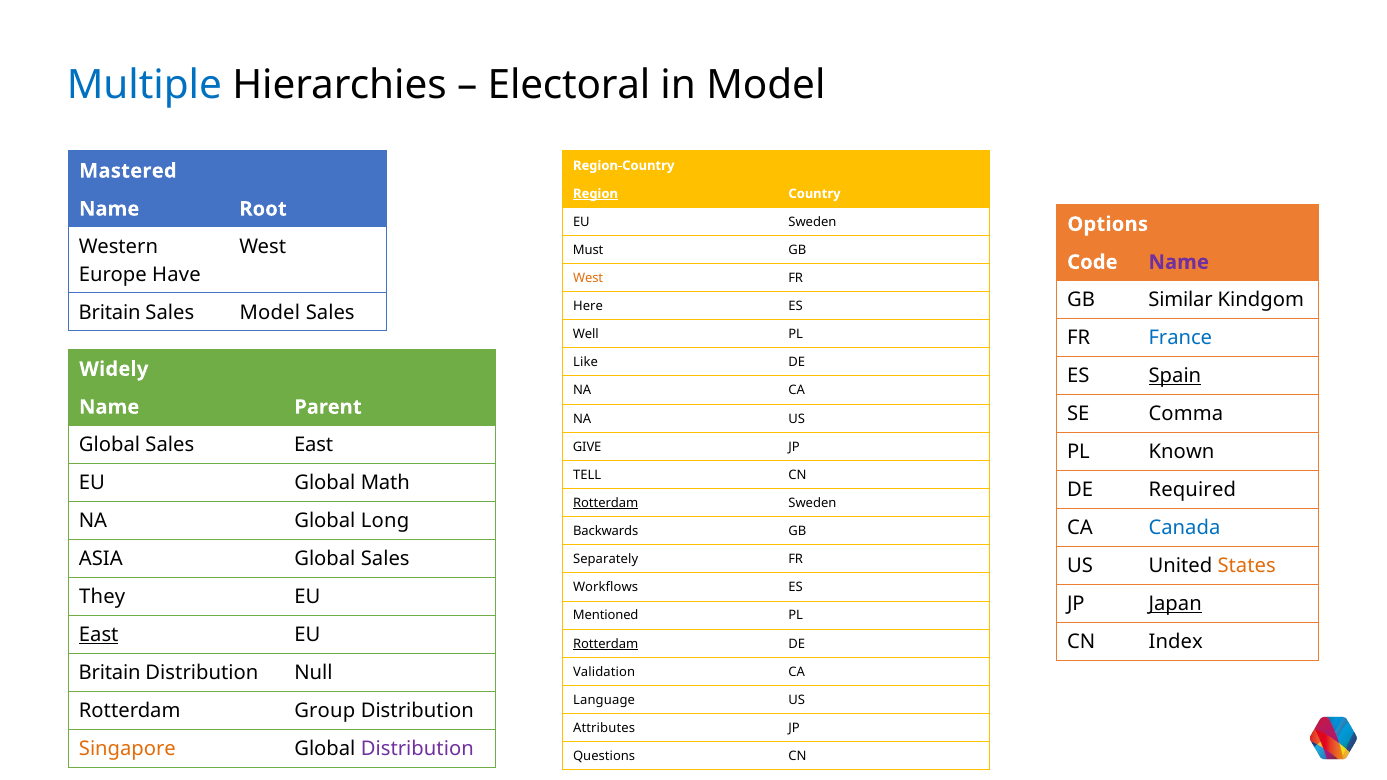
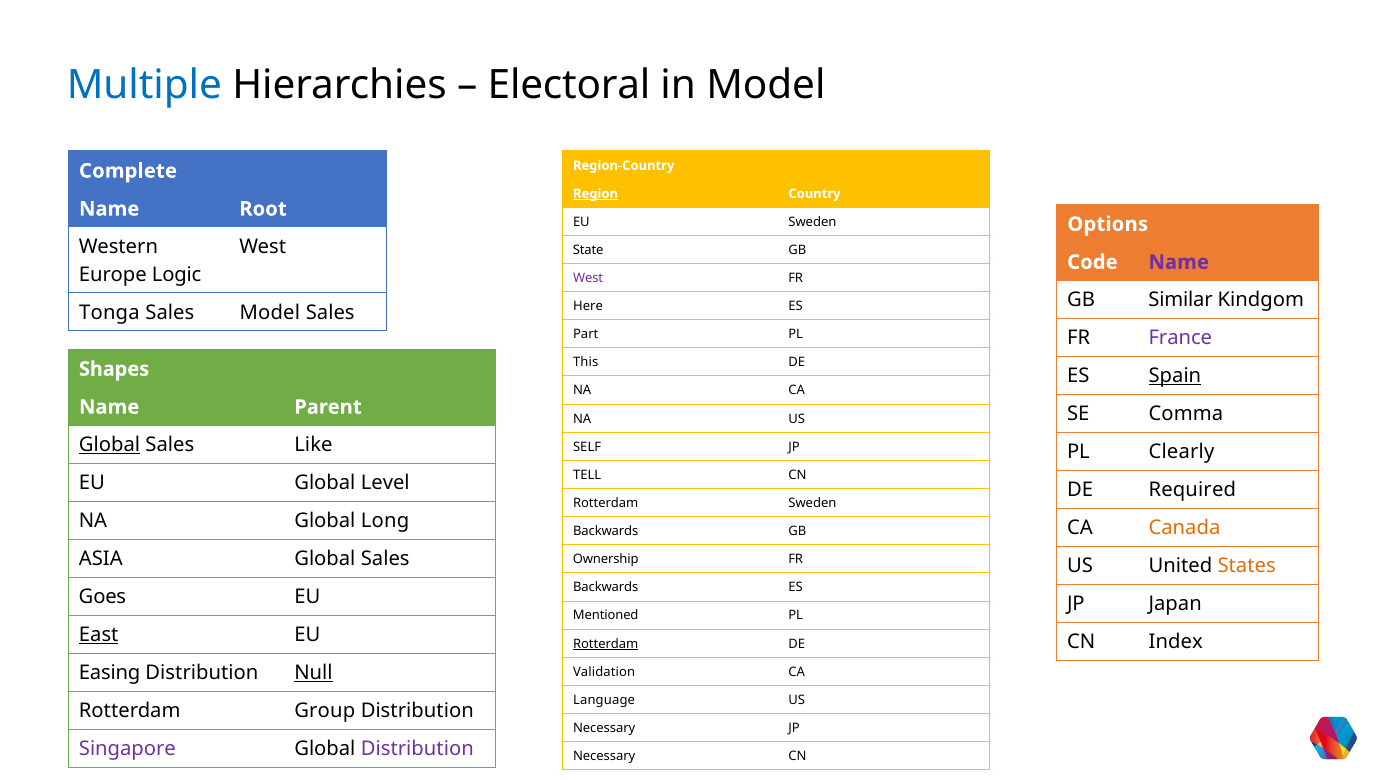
Mastered: Mastered -> Complete
Must: Must -> State
Have: Have -> Logic
West at (588, 278) colour: orange -> purple
Britain at (110, 313): Britain -> Tonga
Well: Well -> Part
France colour: blue -> purple
Like: Like -> This
Widely: Widely -> Shapes
Global at (110, 445) underline: none -> present
Sales East: East -> Like
GIVE: GIVE -> SELF
Known: Known -> Clearly
Math: Math -> Level
Rotterdam at (606, 503) underline: present -> none
Canada colour: blue -> orange
Separately: Separately -> Ownership
Workflows at (606, 588): Workflows -> Backwards
They: They -> Goes
Japan underline: present -> none
Britain at (110, 673): Britain -> Easing
Null underline: none -> present
Attributes at (604, 728): Attributes -> Necessary
Singapore colour: orange -> purple
Questions at (604, 756): Questions -> Necessary
